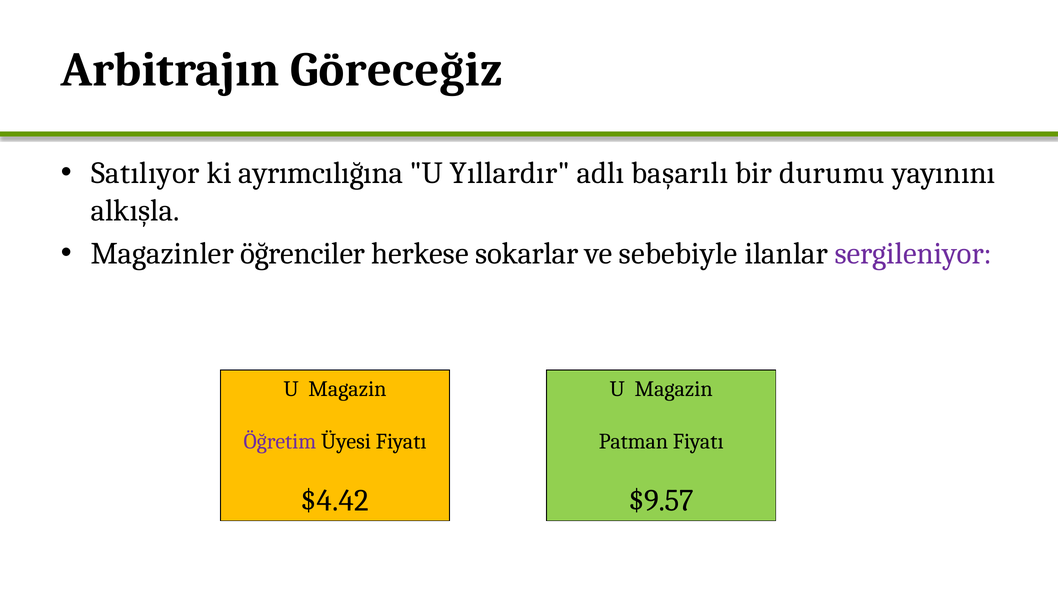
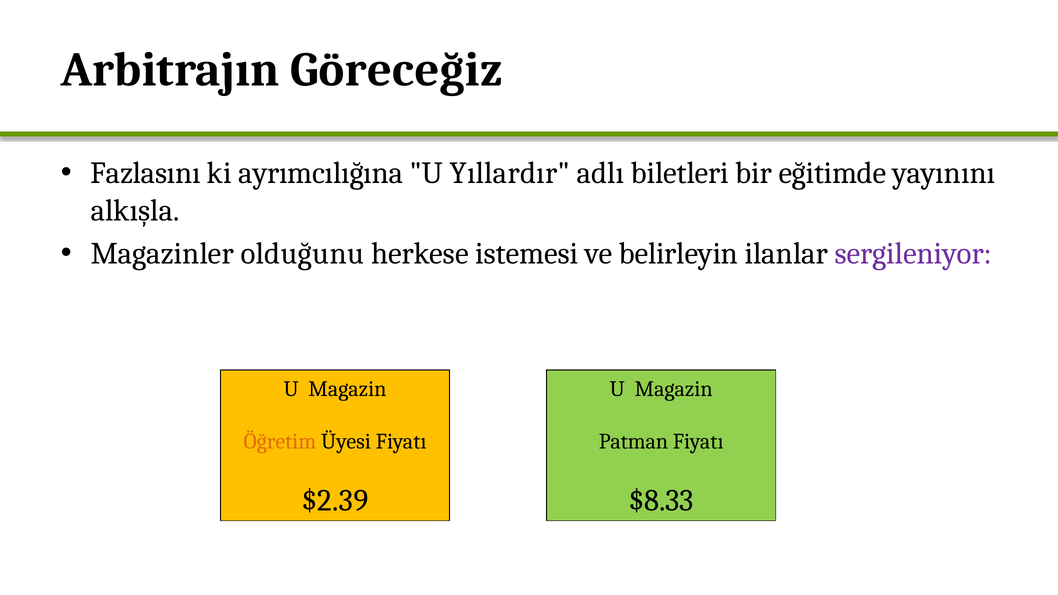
Satılıyor: Satılıyor -> Fazlasını
başarılı: başarılı -> biletleri
durumu: durumu -> eğitimde
öğrenciler: öğrenciler -> olduğunu
sokarlar: sokarlar -> istemesi
sebebiyle: sebebiyle -> belirleyin
Öğretim colour: purple -> orange
$4.42: $4.42 -> $2.39
$9.57: $9.57 -> $8.33
